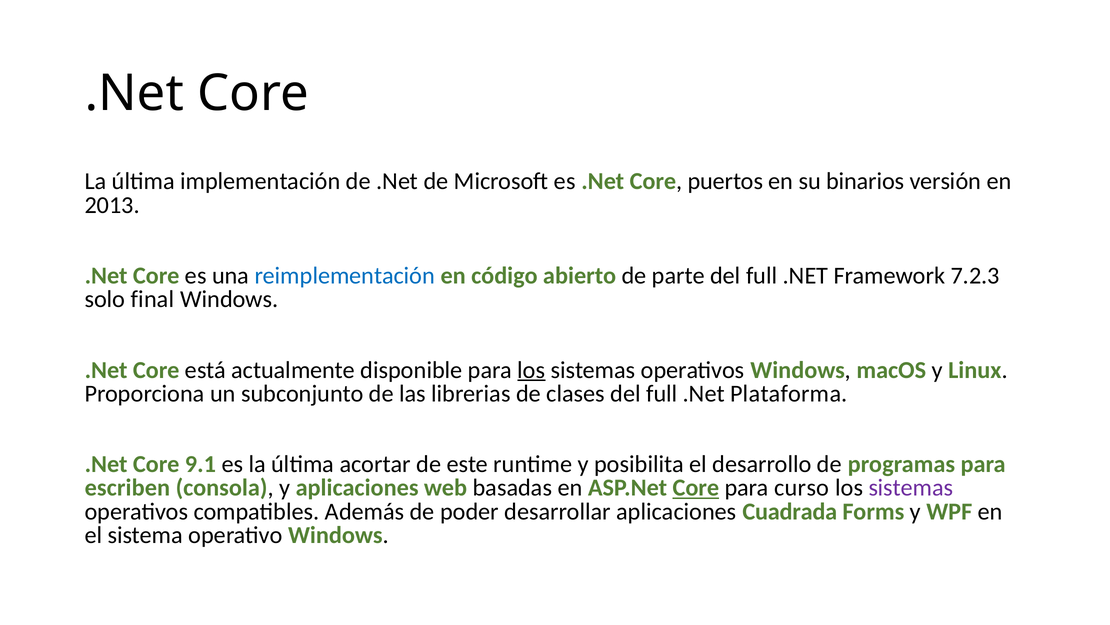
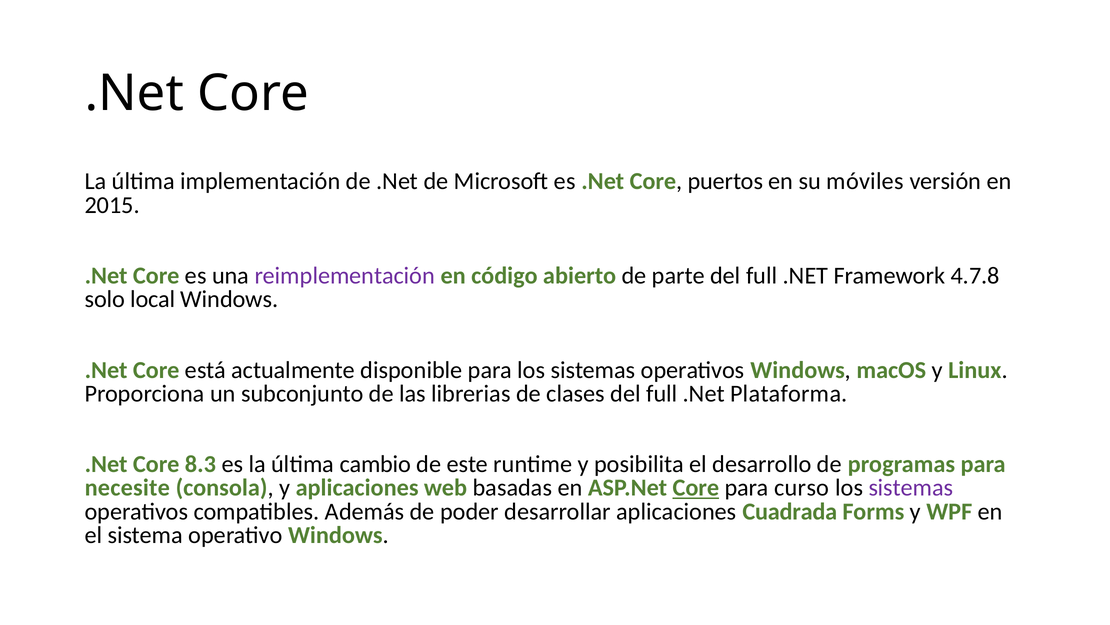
binarios: binarios -> móviles
2013: 2013 -> 2015
reimplementación colour: blue -> purple
7.2.3: 7.2.3 -> 4.7.8
final: final -> local
los at (531, 370) underline: present -> none
9.1: 9.1 -> 8.3
acortar: acortar -> cambio
escriben: escriben -> necesite
